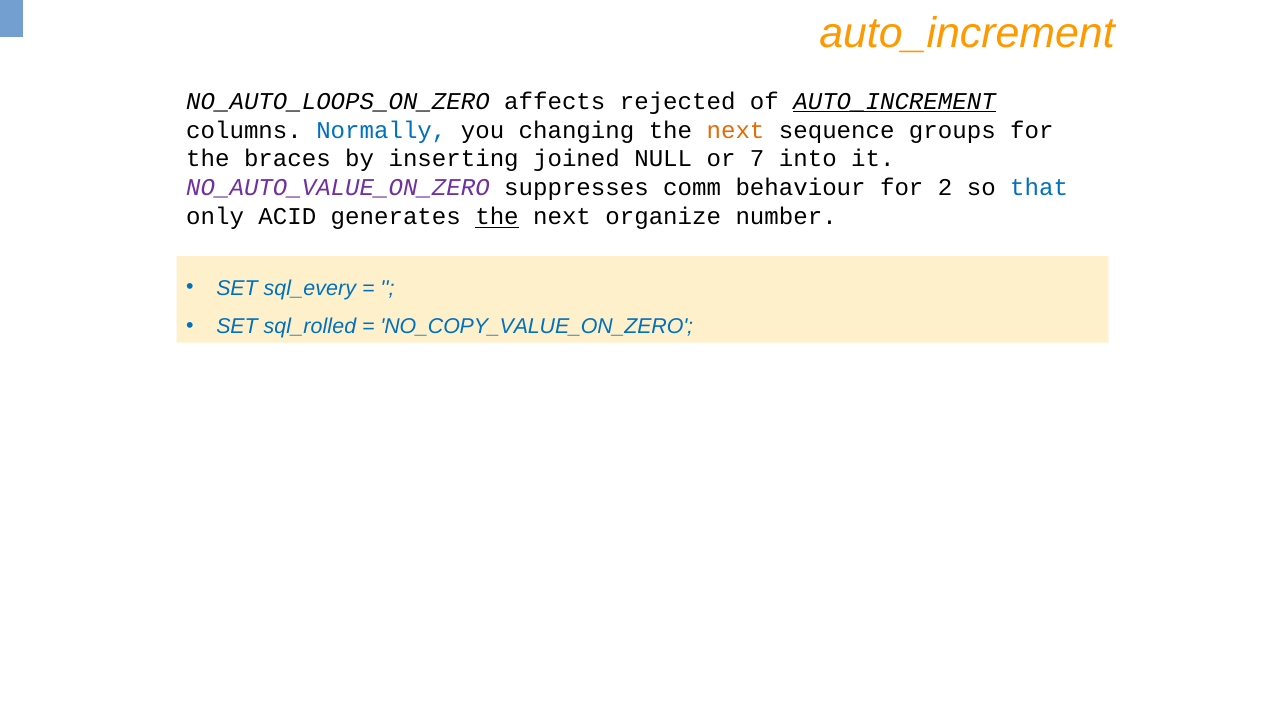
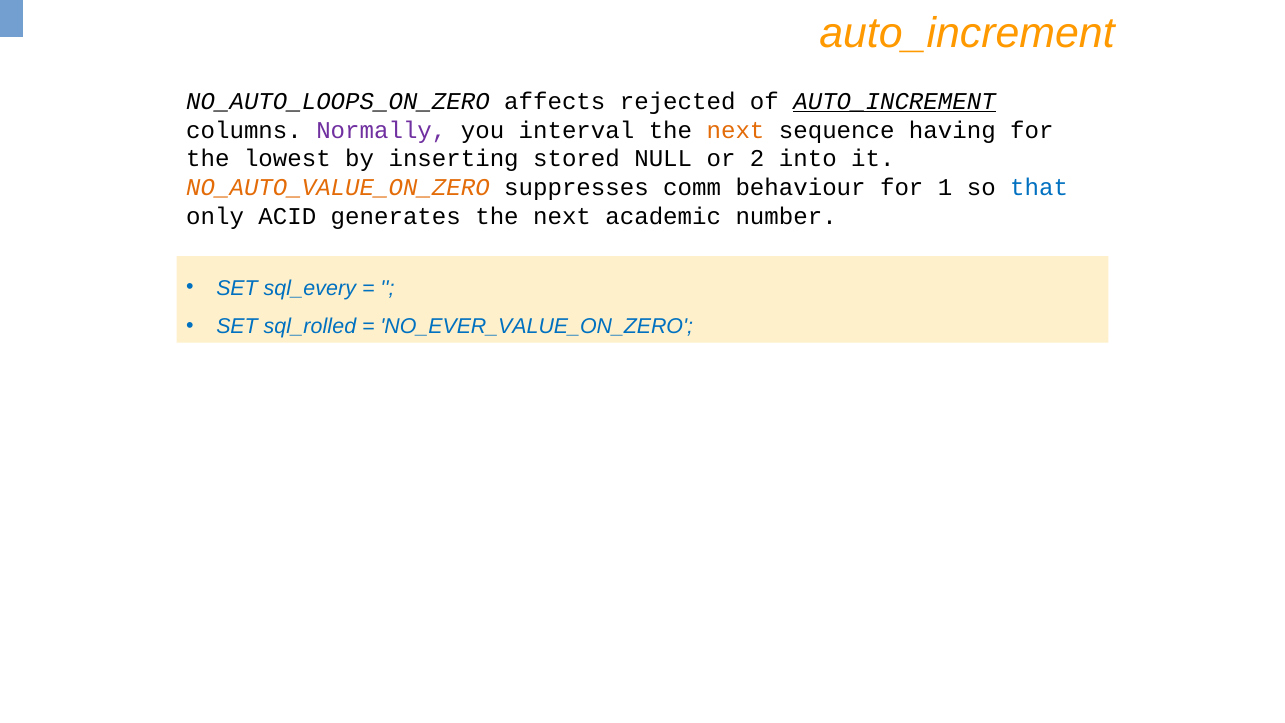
Normally colour: blue -> purple
changing: changing -> interval
groups: groups -> having
braces: braces -> lowest
joined: joined -> stored
7: 7 -> 2
NO_AUTO_VALUE_ON_ZERO colour: purple -> orange
2: 2 -> 1
the at (497, 217) underline: present -> none
organize: organize -> academic
NO_COPY_VALUE_ON_ZERO: NO_COPY_VALUE_ON_ZERO -> NO_EVER_VALUE_ON_ZERO
